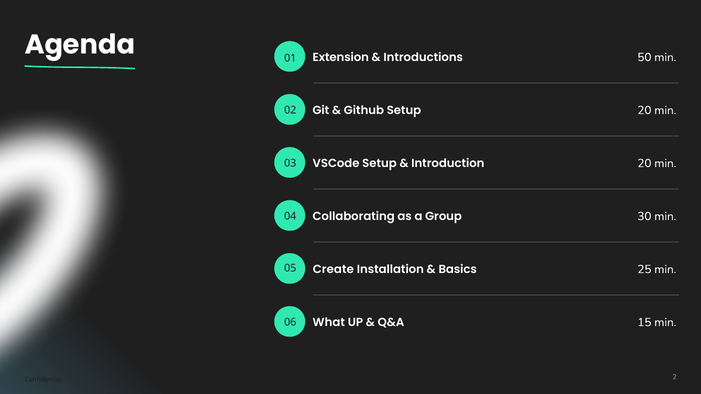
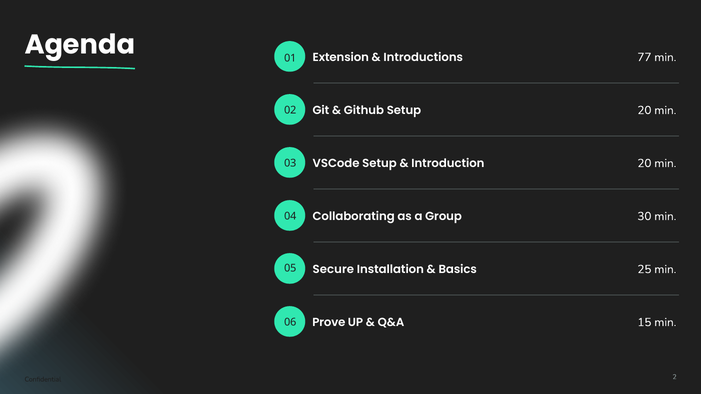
50: 50 -> 77
Create: Create -> Secure
What: What -> Prove
